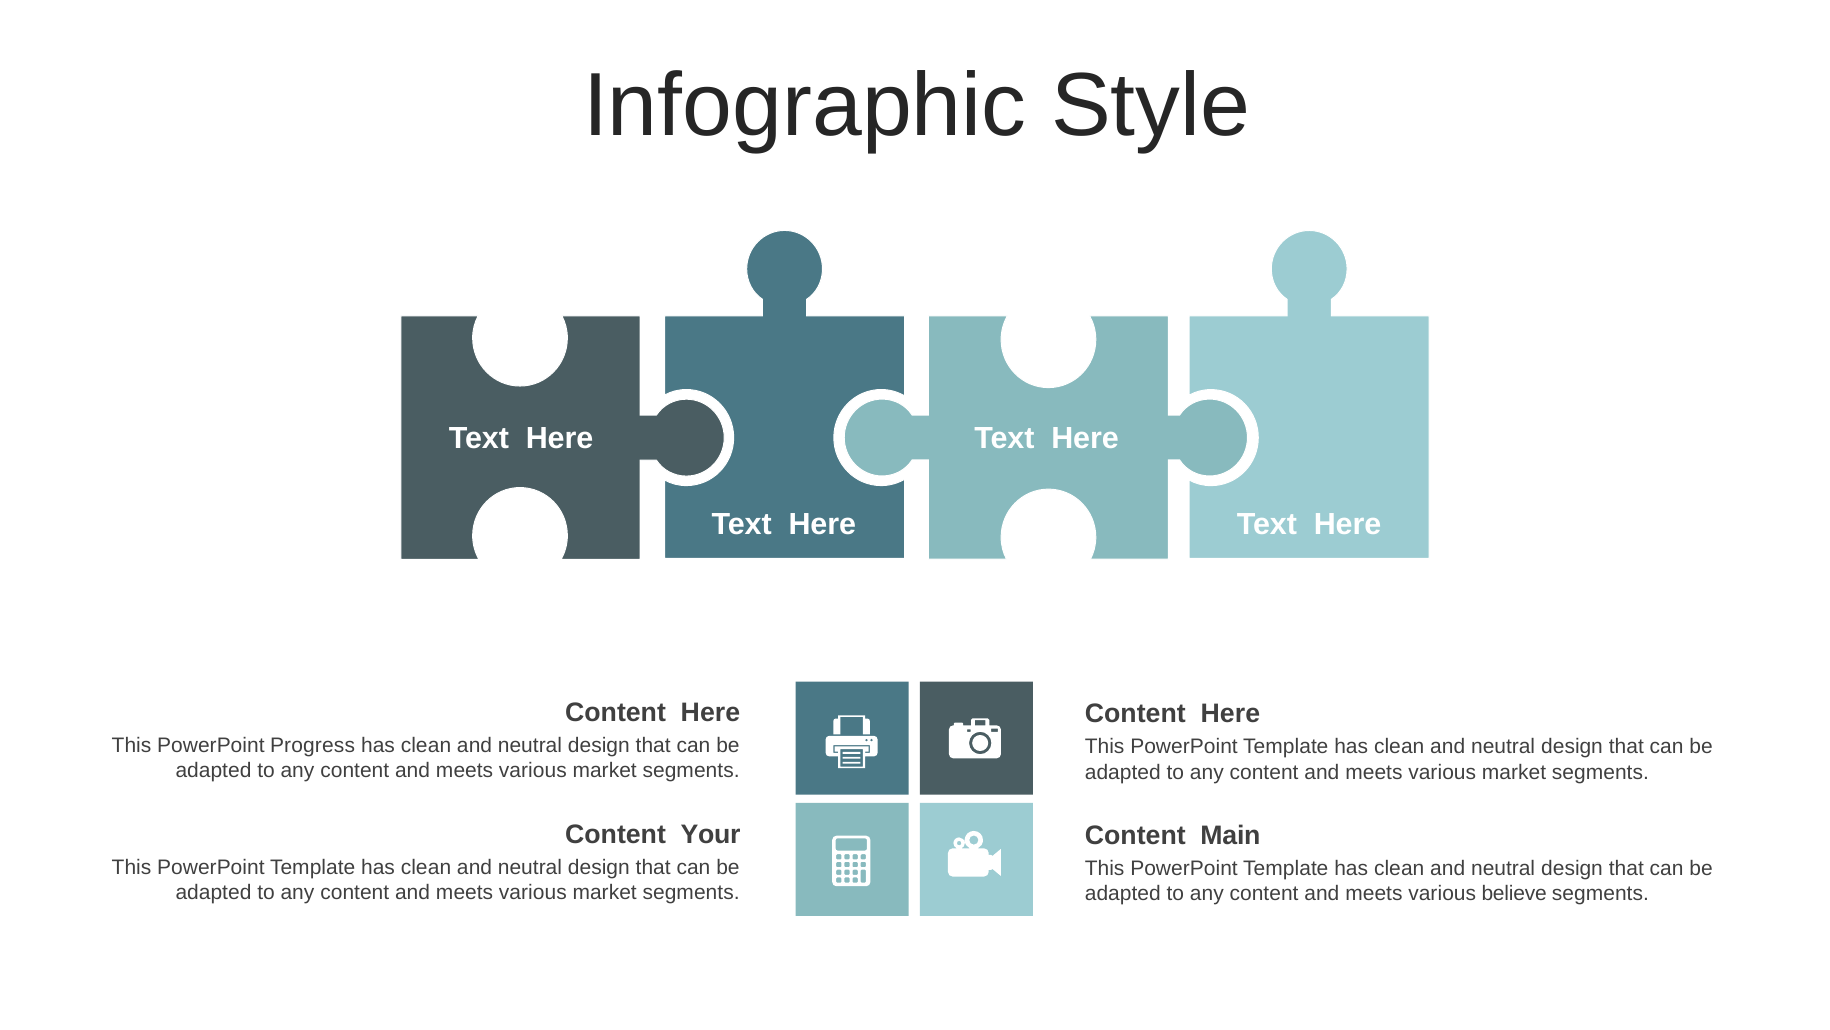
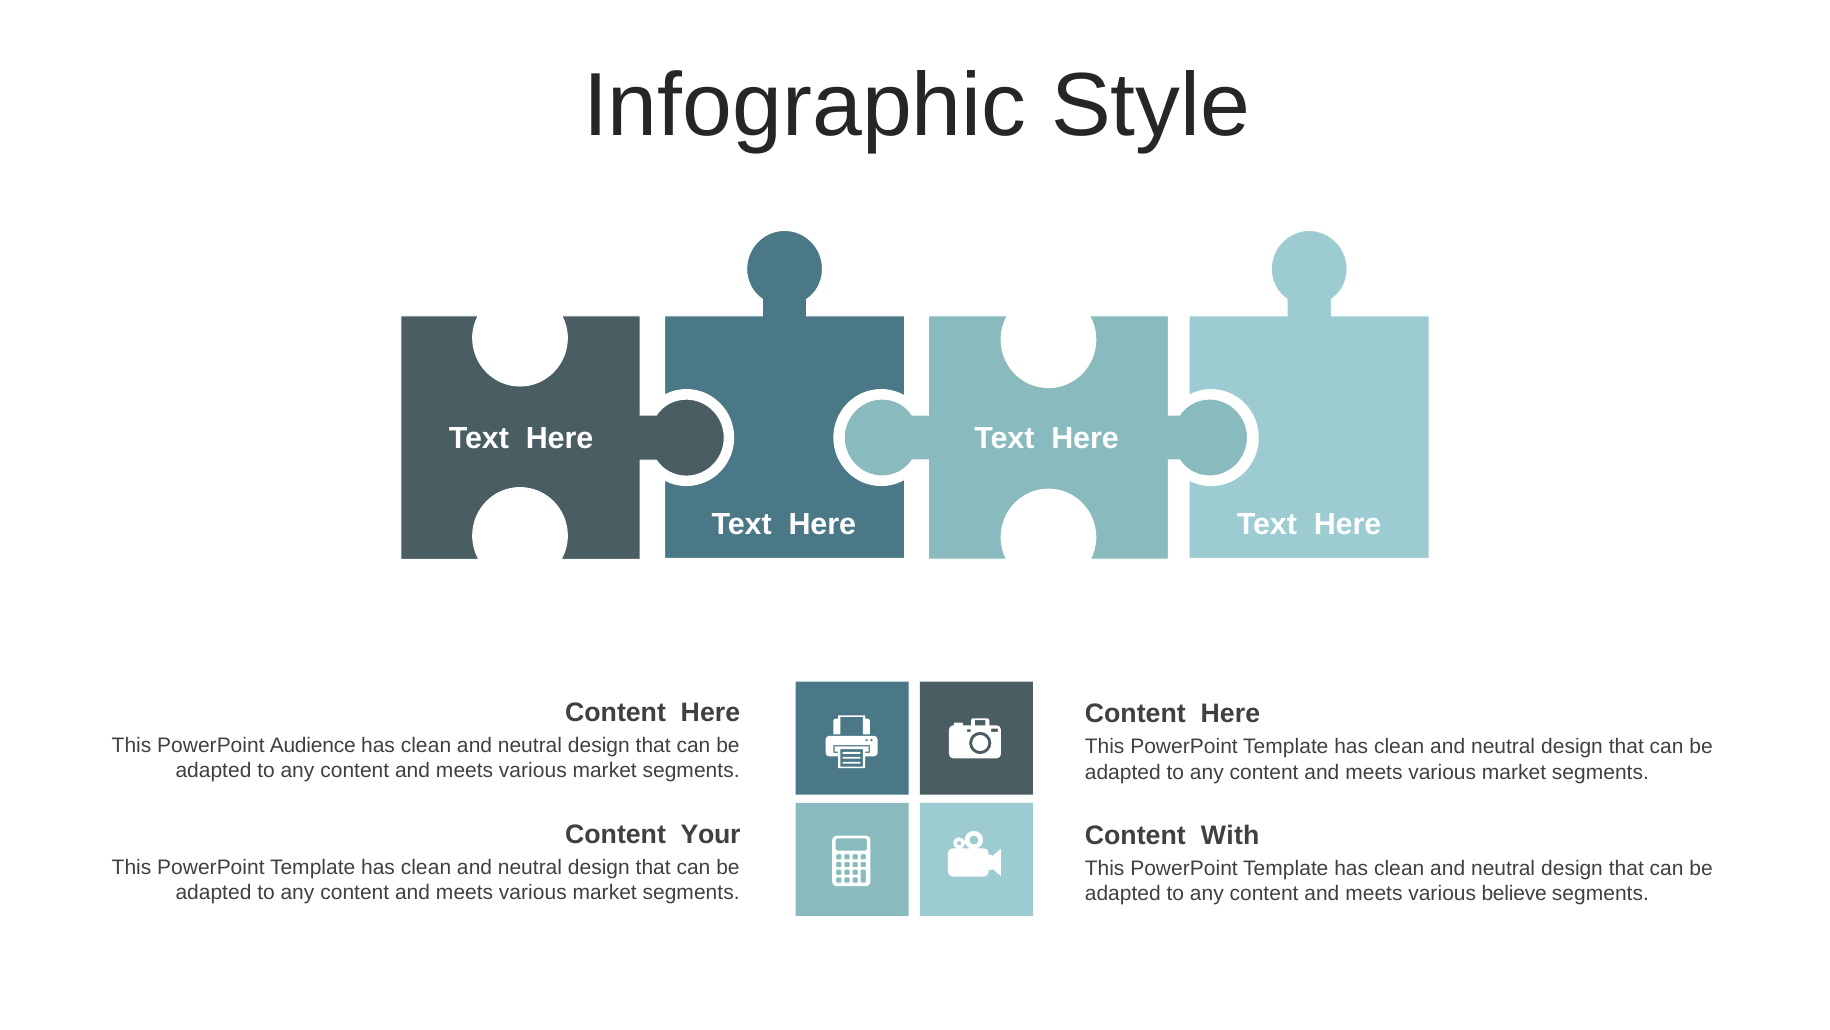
Progress: Progress -> Audience
Main: Main -> With
